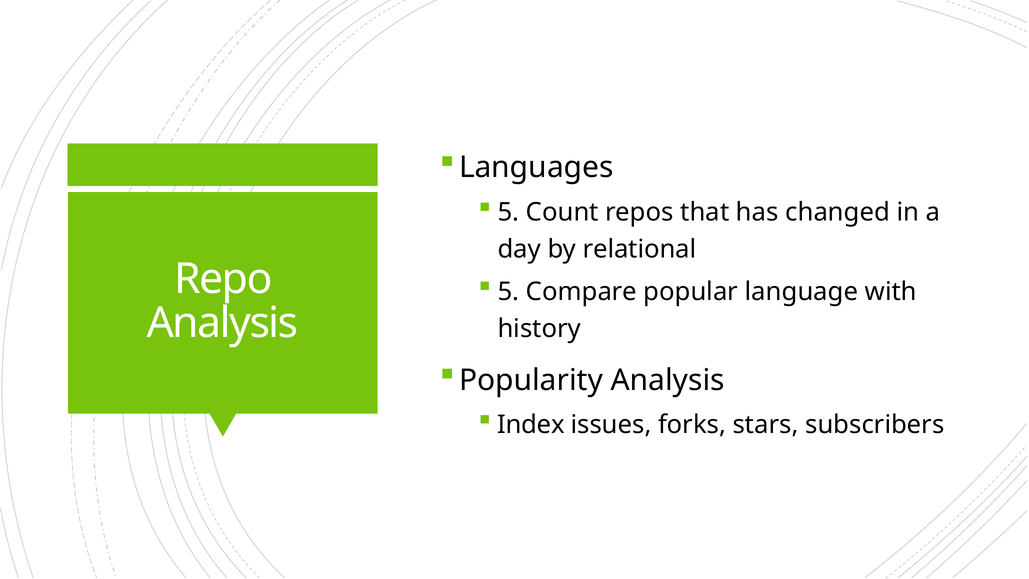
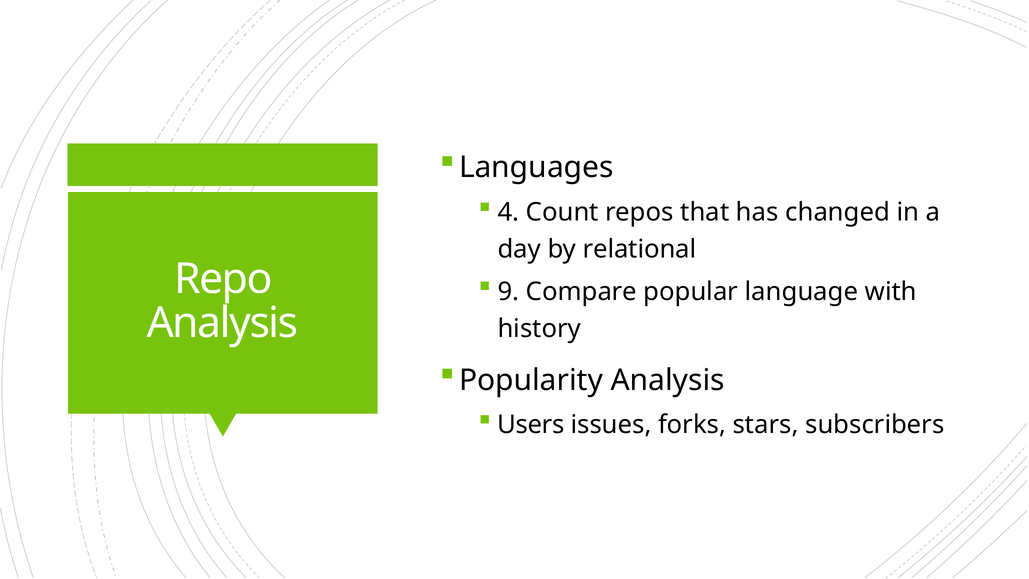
5 at (508, 212): 5 -> 4
5 at (508, 291): 5 -> 9
Index: Index -> Users
